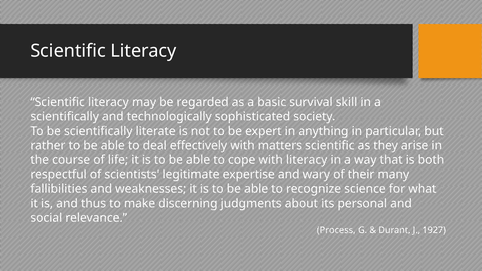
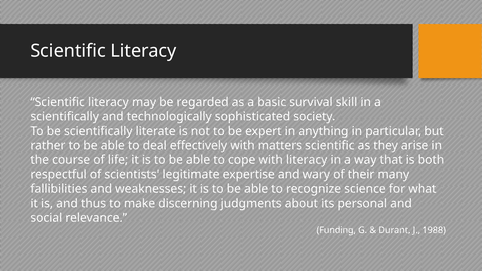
Process: Process -> Funding
1927: 1927 -> 1988
